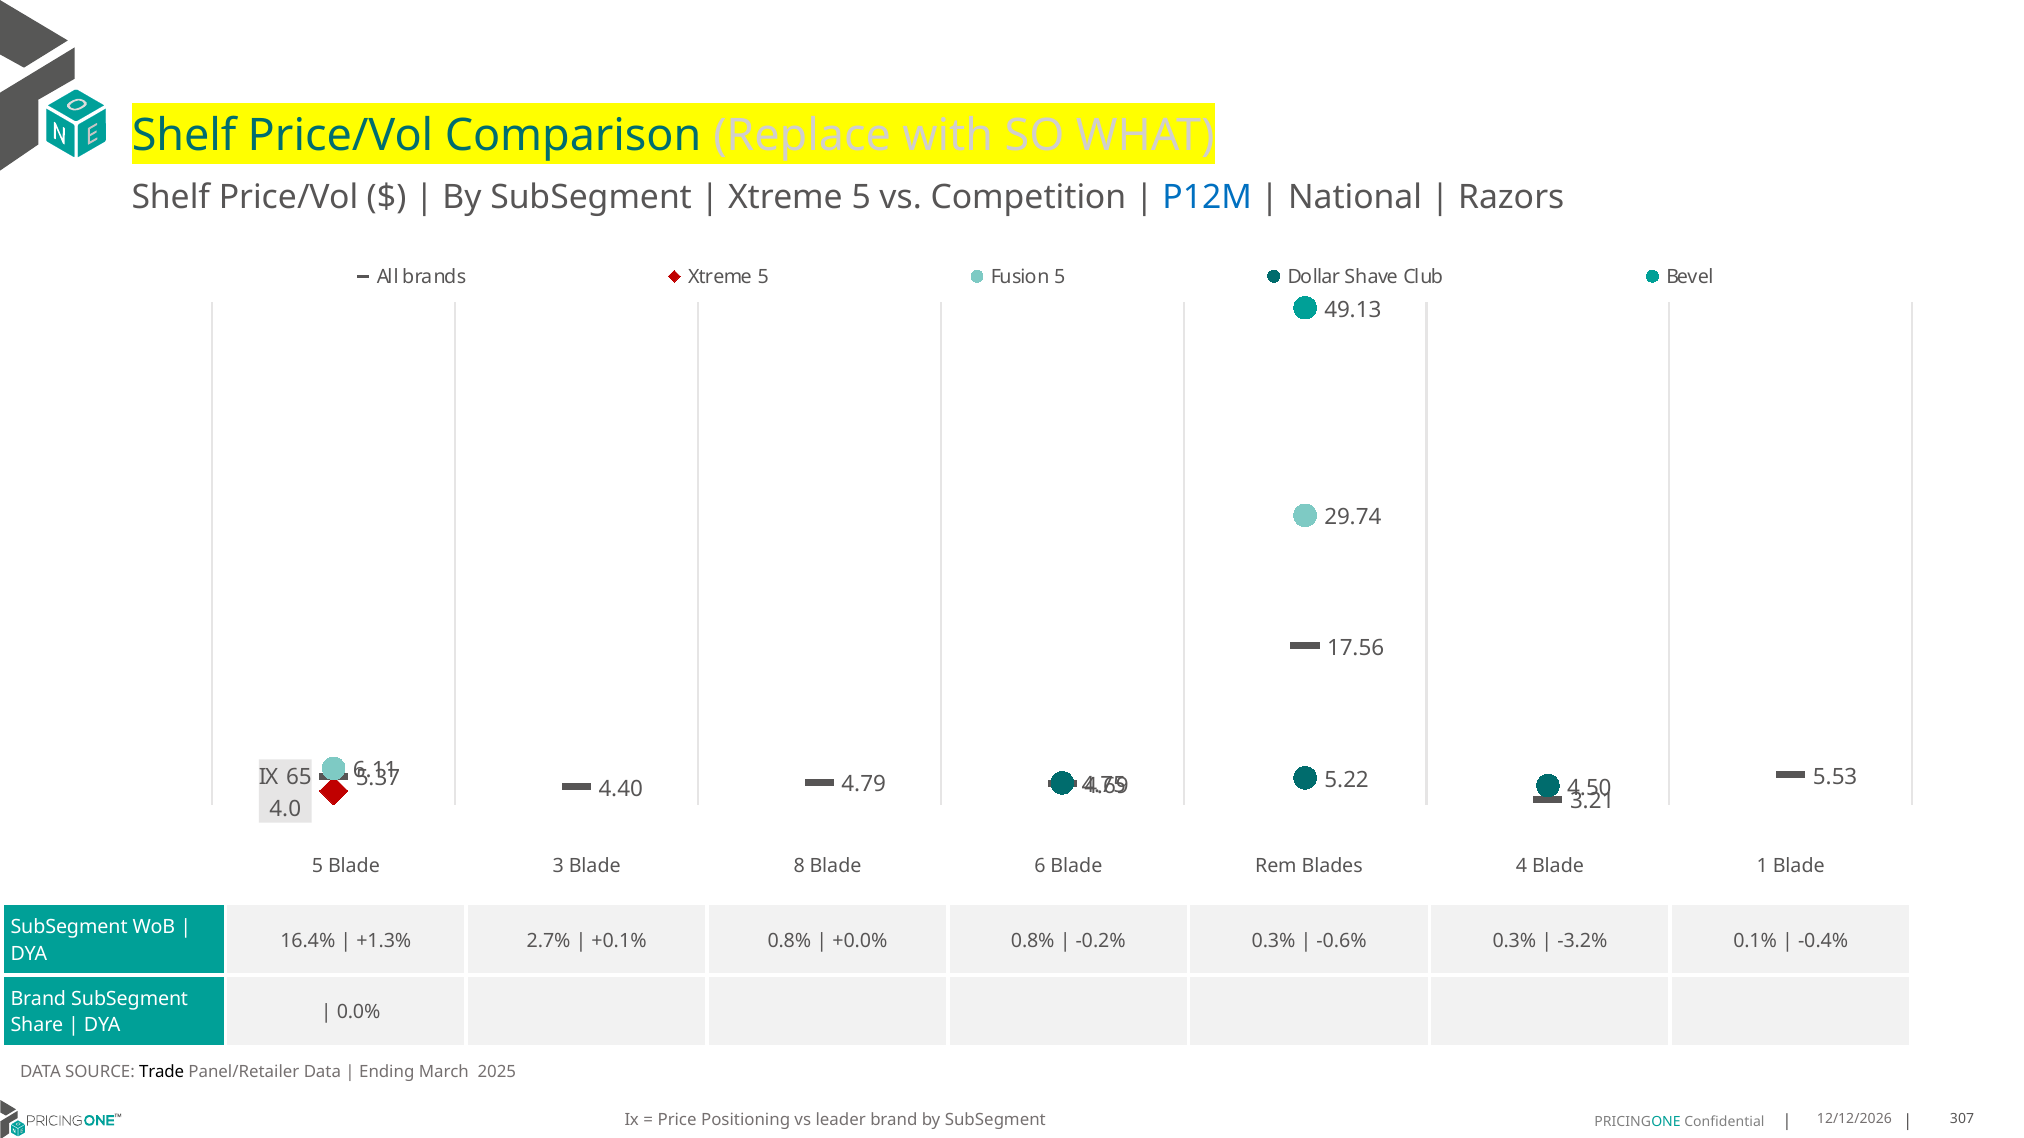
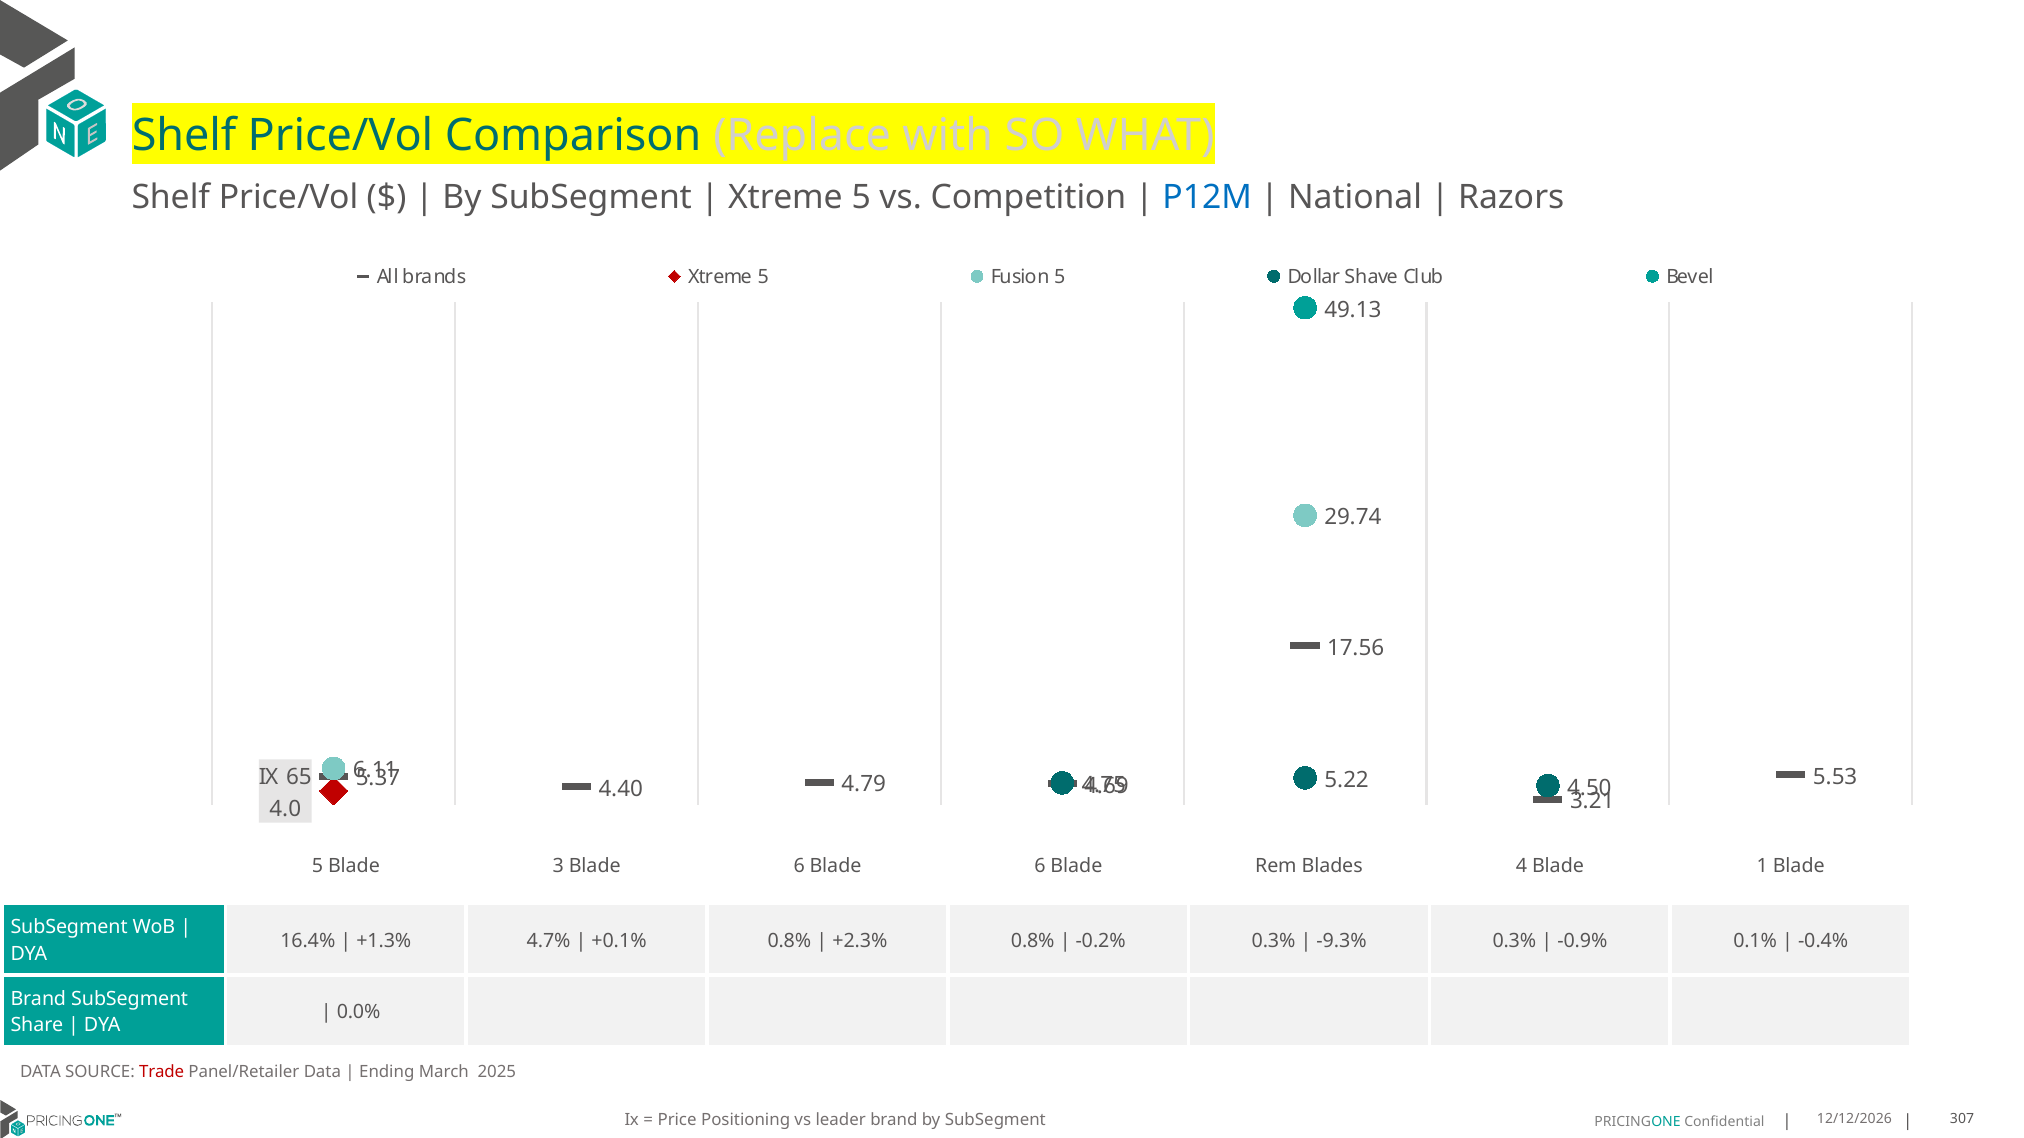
3 Blade 8: 8 -> 6
2.7%: 2.7% -> 4.7%
+0.0%: +0.0% -> +2.3%
-0.6%: -0.6% -> -9.3%
-3.2%: -3.2% -> -0.9%
Trade colour: black -> red
